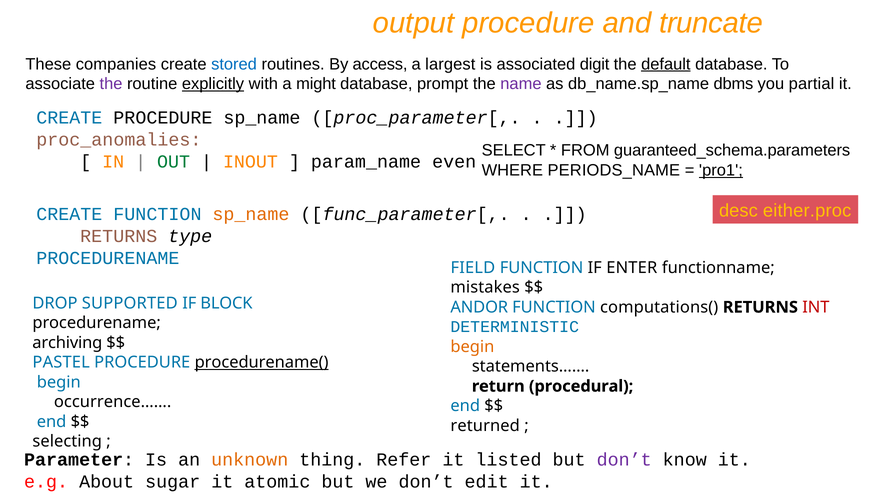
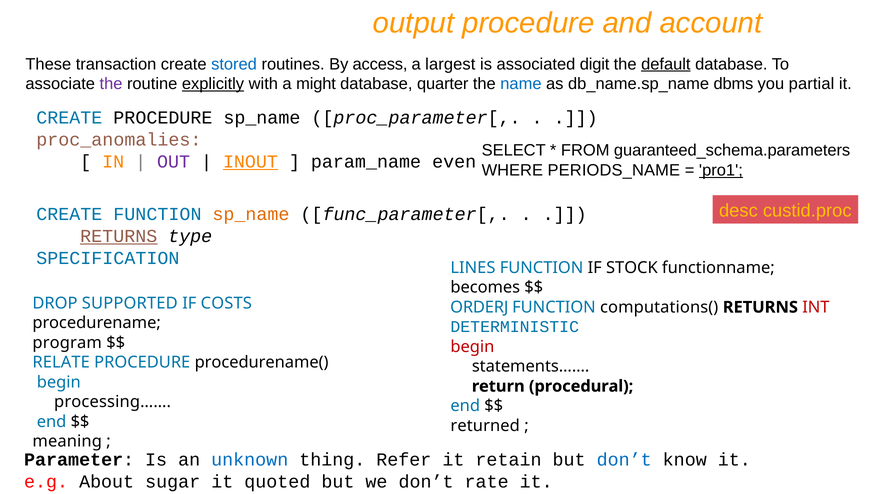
truncate: truncate -> account
companies: companies -> transaction
prompt: prompt -> quarter
name colour: purple -> blue
OUT colour: green -> purple
INOUT underline: none -> present
either.proc: either.proc -> custid.proc
RETURNS at (119, 237) underline: none -> present
PROCEDURENAME at (108, 259): PROCEDURENAME -> SPECIFICATION
FIELD: FIELD -> LINES
ENTER: ENTER -> STOCK
mistakes: mistakes -> becomes
BLOCK: BLOCK -> COSTS
ANDOR: ANDOR -> ORDERJ
archiving: archiving -> program
begin at (472, 347) colour: orange -> red
PASTEL: PASTEL -> RELATE
procedurename( underline: present -> none
occurrence……: occurrence…… -> processing……
selecting: selecting -> meaning
unknown colour: orange -> blue
listed: listed -> retain
don’t at (624, 460) colour: purple -> blue
atomic: atomic -> quoted
edit: edit -> rate
